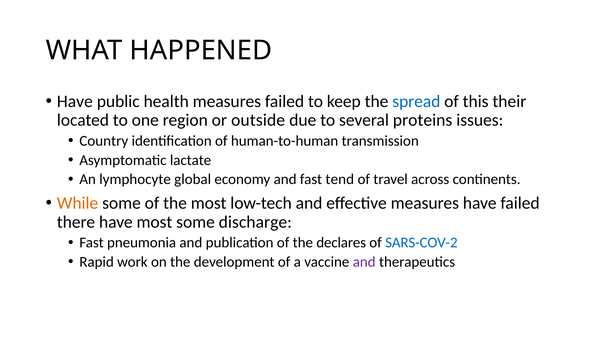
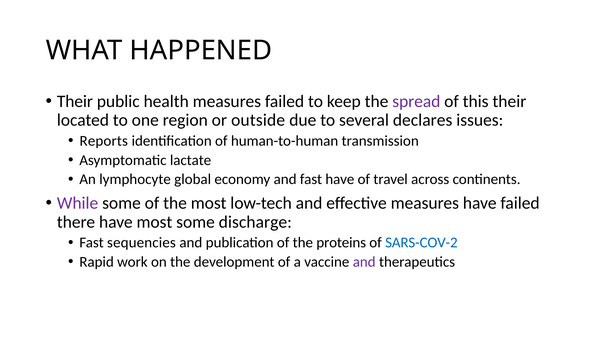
Have at (75, 101): Have -> Their
spread colour: blue -> purple
proteins: proteins -> declares
Country: Country -> Reports
fast tend: tend -> have
While colour: orange -> purple
pneumonia: pneumonia -> sequencies
declares: declares -> proteins
